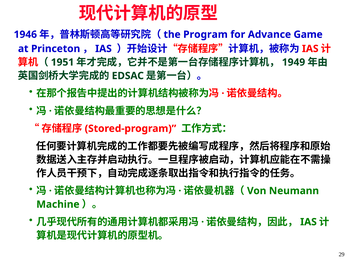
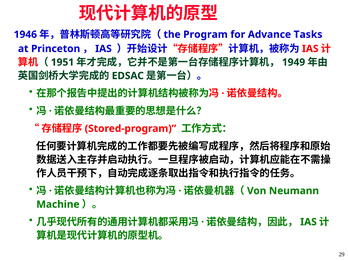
Game: Game -> Tasks
